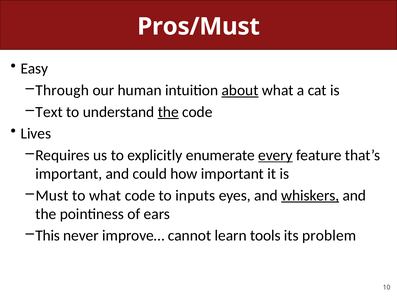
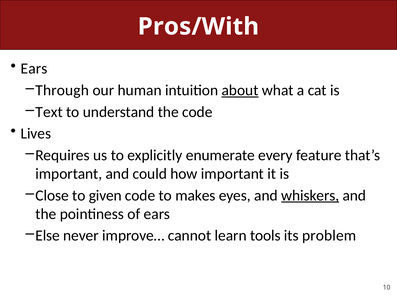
Pros/Must: Pros/Must -> Pros/With
Easy at (34, 69): Easy -> Ears
the at (168, 112) underline: present -> none
every underline: present -> none
Must: Must -> Close
to what: what -> given
inputs: inputs -> makes
This: This -> Else
